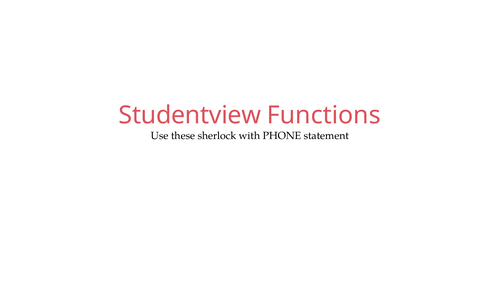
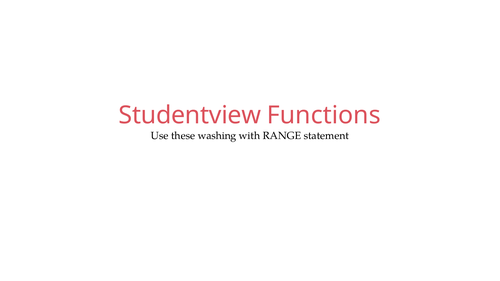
sherlock: sherlock -> washing
PHONE: PHONE -> RANGE
